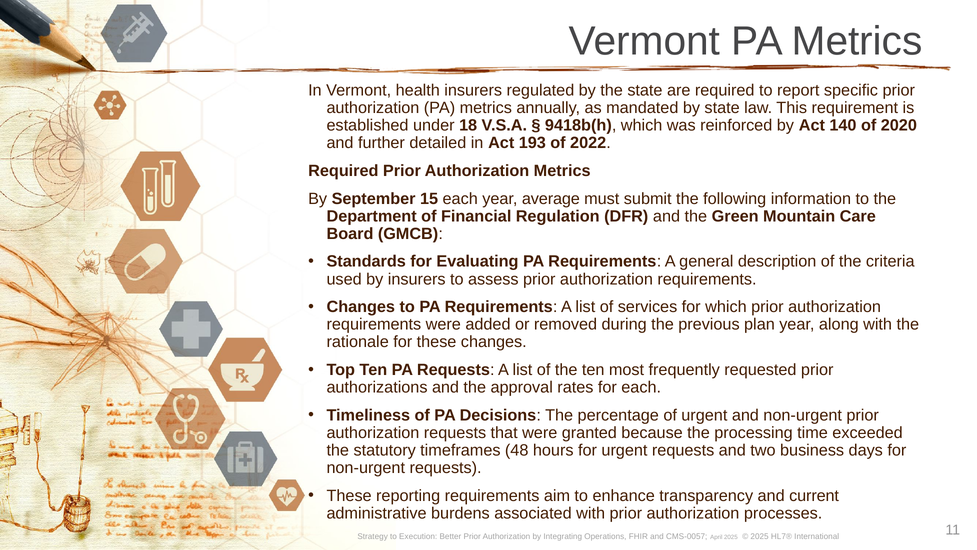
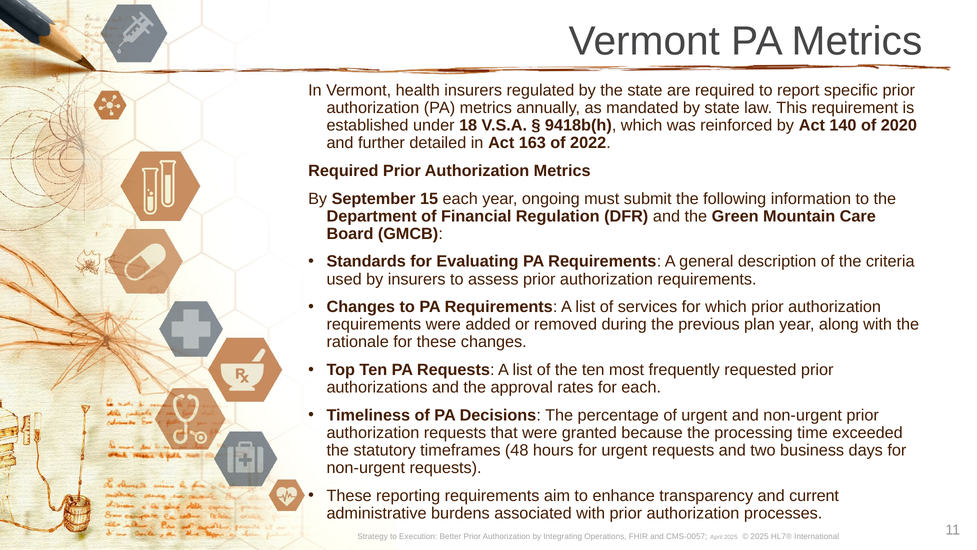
193: 193 -> 163
average: average -> ongoing
